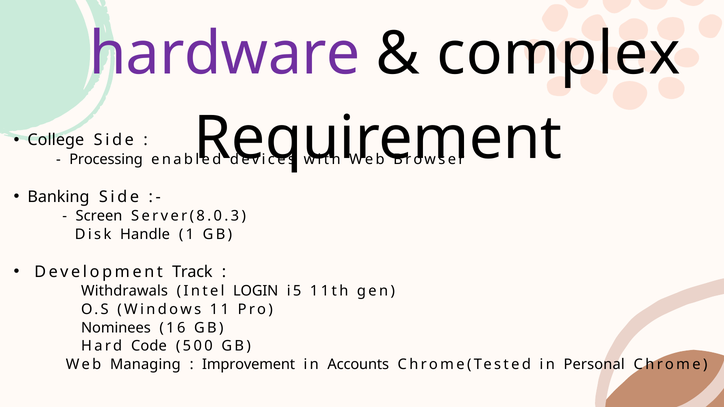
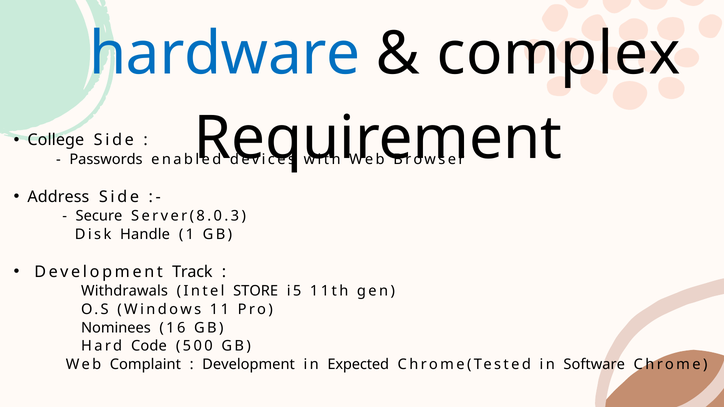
hardware colour: purple -> blue
Processing: Processing -> Passwords
Banking: Banking -> Address
Screen: Screen -> Secure
LOGIN: LOGIN -> STORE
Managing: Managing -> Complaint
Improvement at (249, 365): Improvement -> Development
Accounts: Accounts -> Expected
Personal: Personal -> Software
